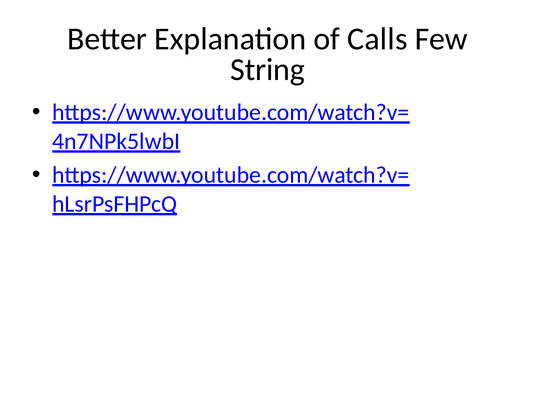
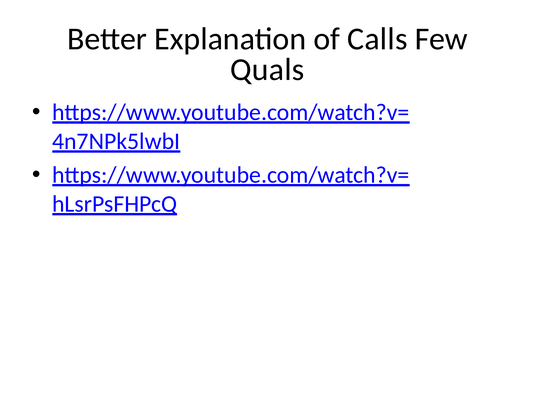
String: String -> Quals
